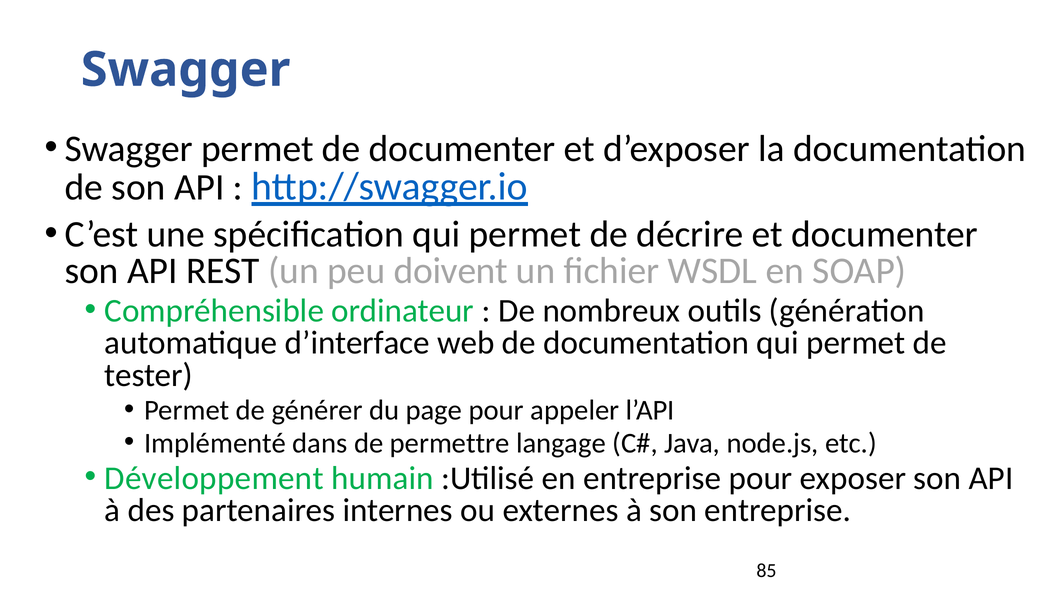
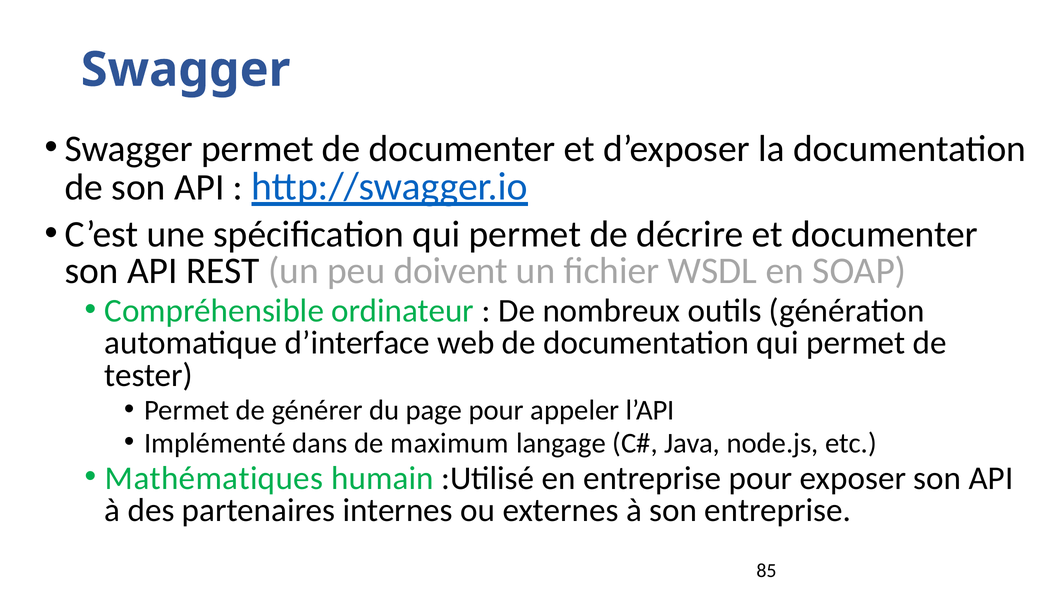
permettre: permettre -> maximum
Développement: Développement -> Mathématiques
